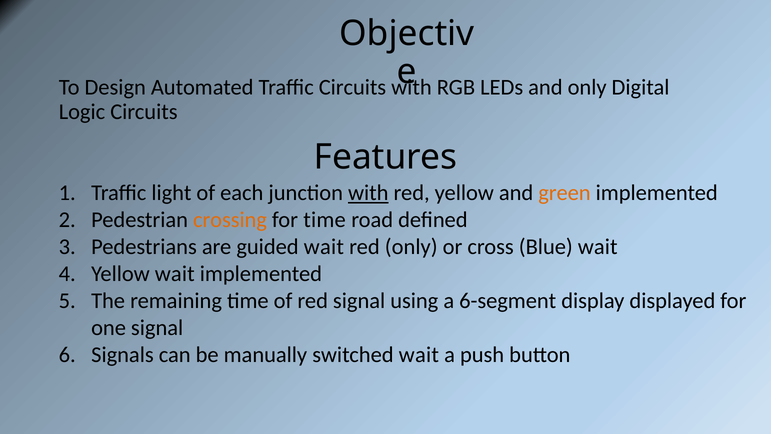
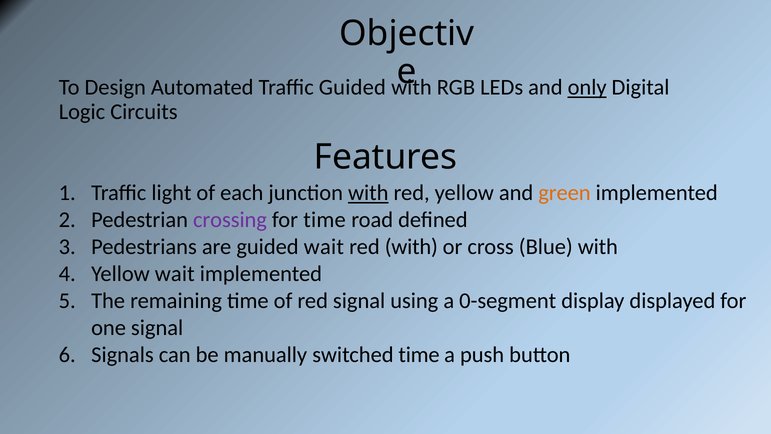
Traffic Circuits: Circuits -> Guided
only at (587, 87) underline: none -> present
crossing colour: orange -> purple
red only: only -> with
Blue wait: wait -> with
6-segment: 6-segment -> 0-segment
switched wait: wait -> time
